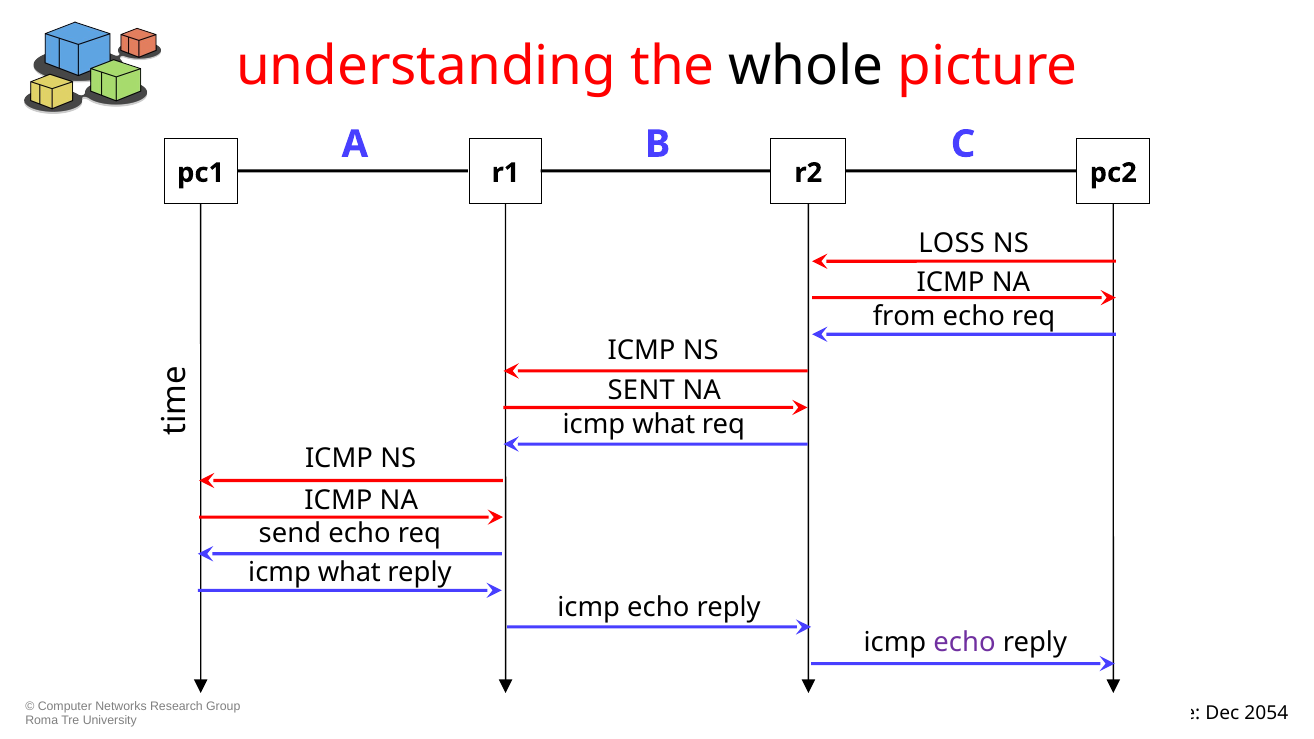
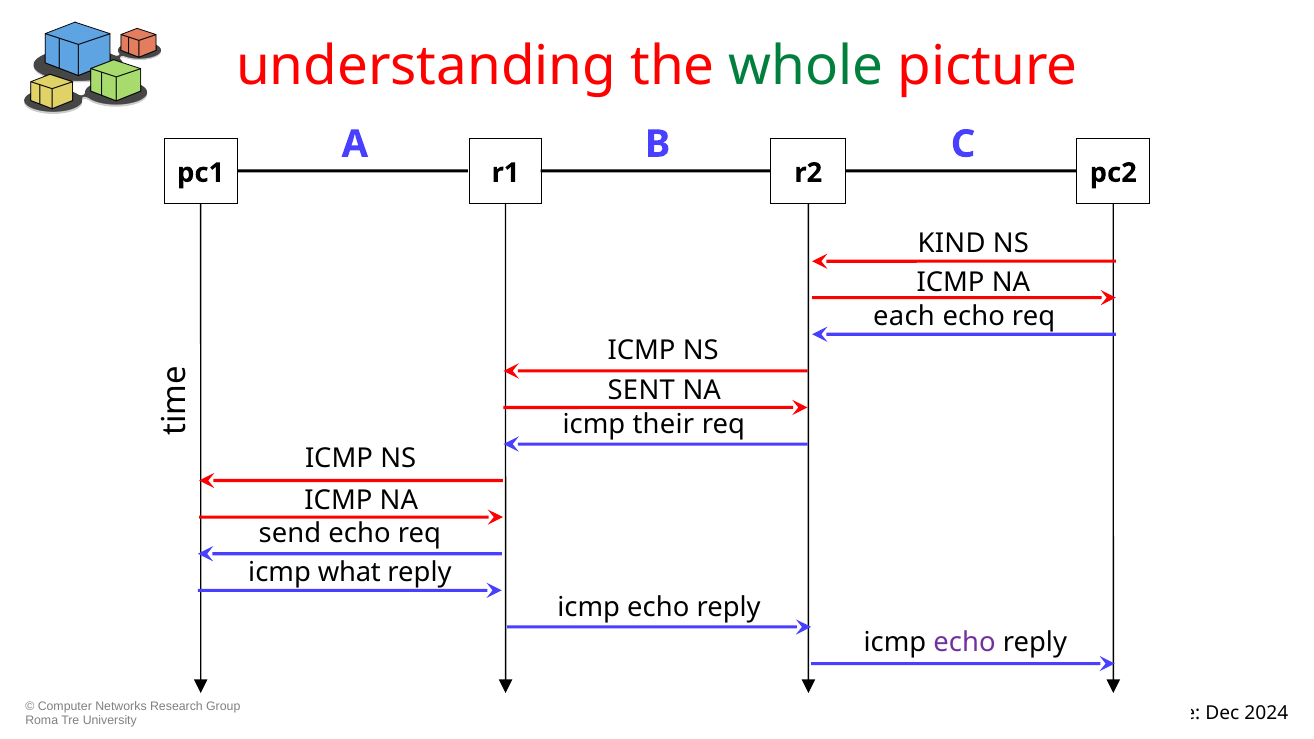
whole colour: black -> green
LOSS: LOSS -> KIND
from: from -> each
what at (664, 424): what -> their
2054: 2054 -> 2024
